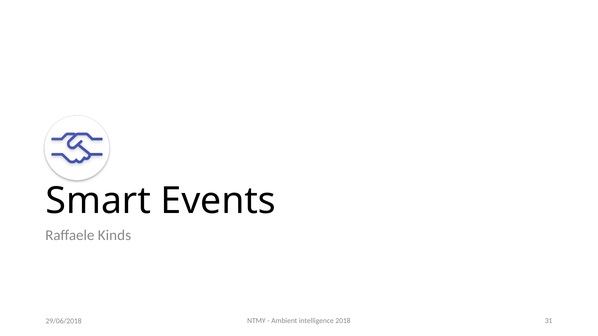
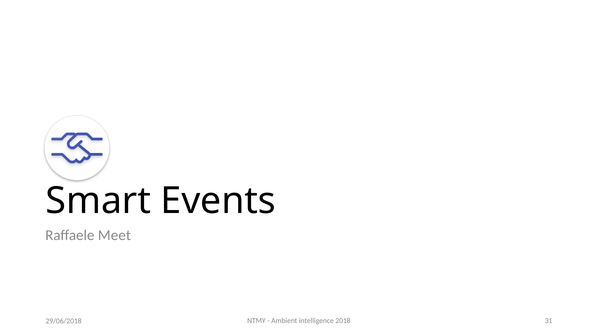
Kinds: Kinds -> Meet
